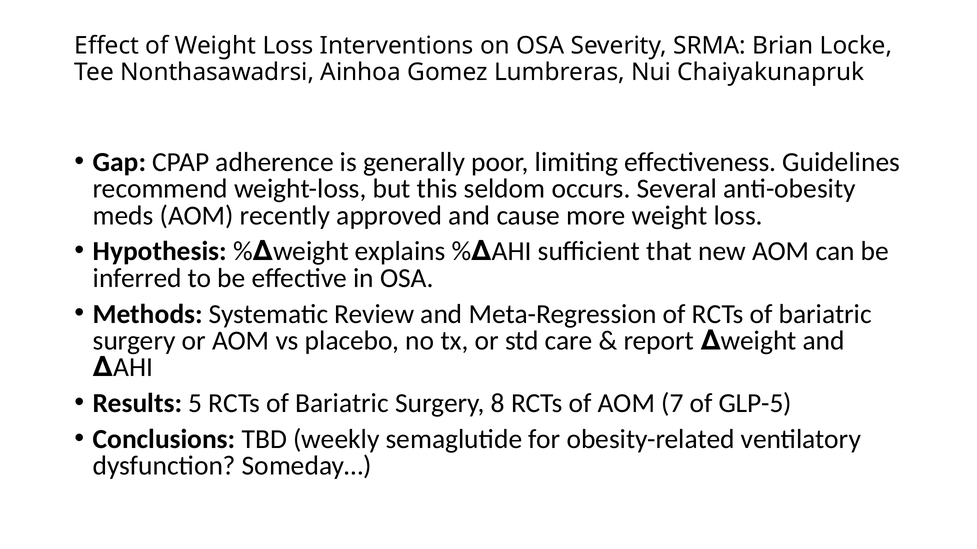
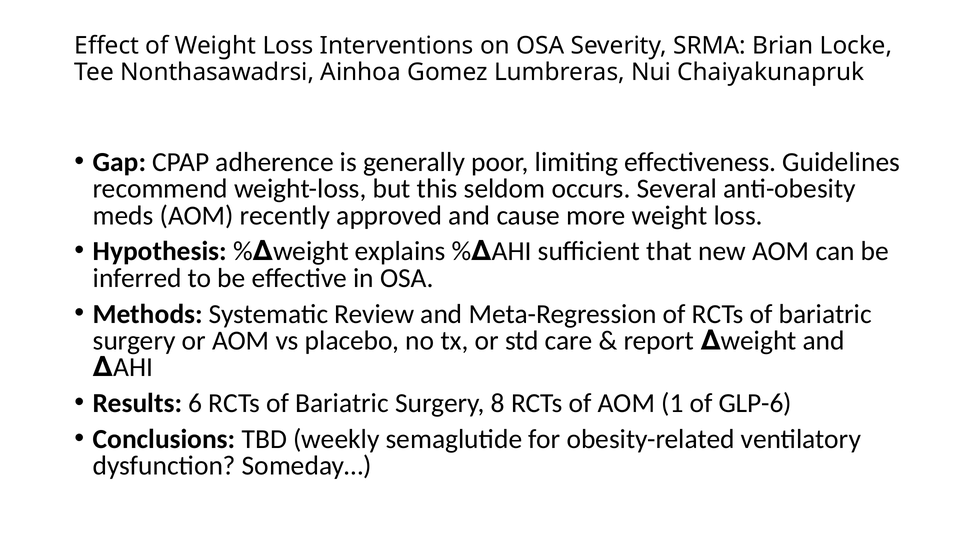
5: 5 -> 6
7: 7 -> 1
GLP-5: GLP-5 -> GLP-6
